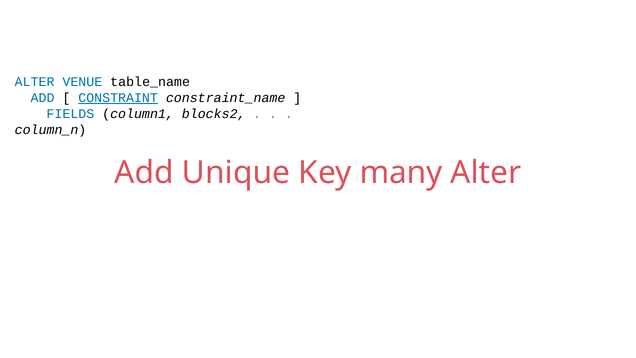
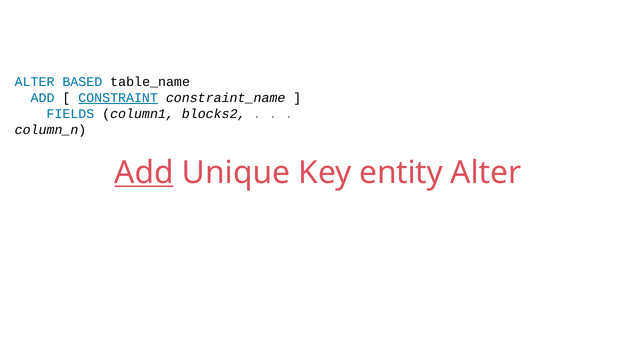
VENUE: VENUE -> BASED
Add at (144, 172) underline: none -> present
many: many -> entity
